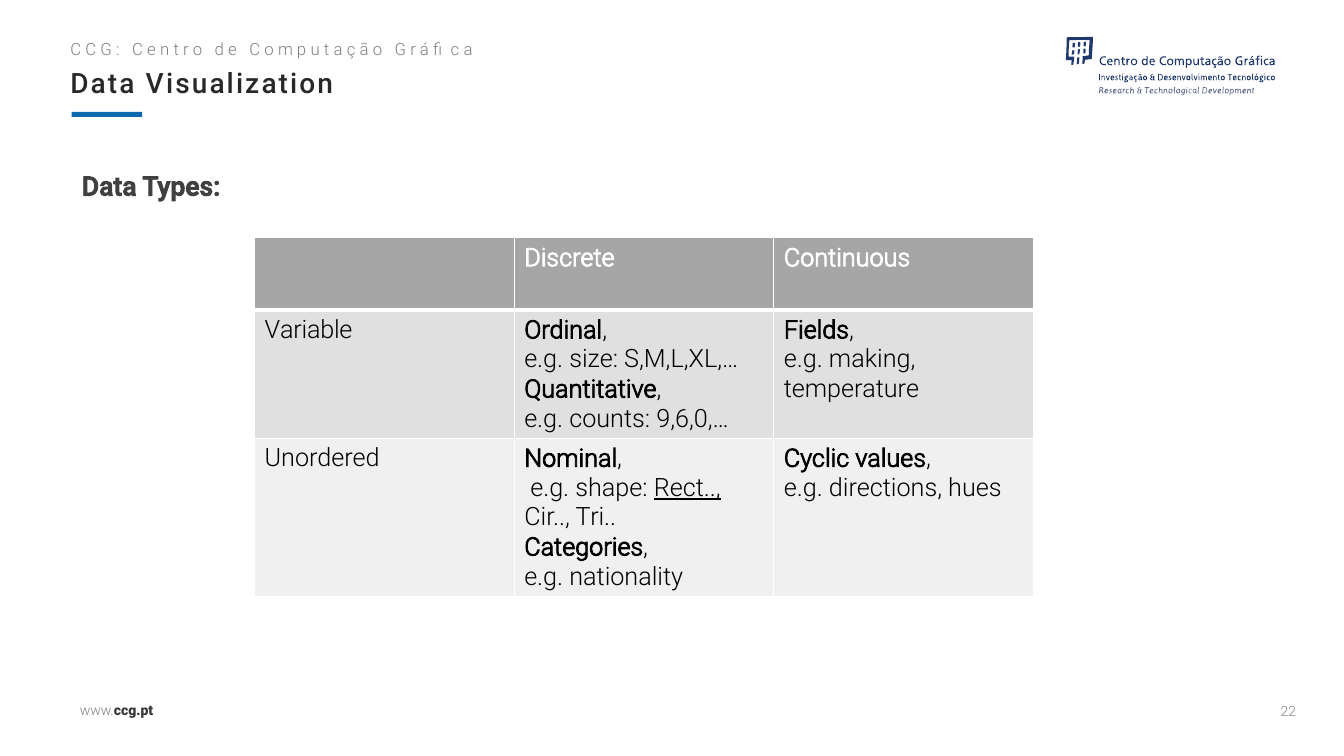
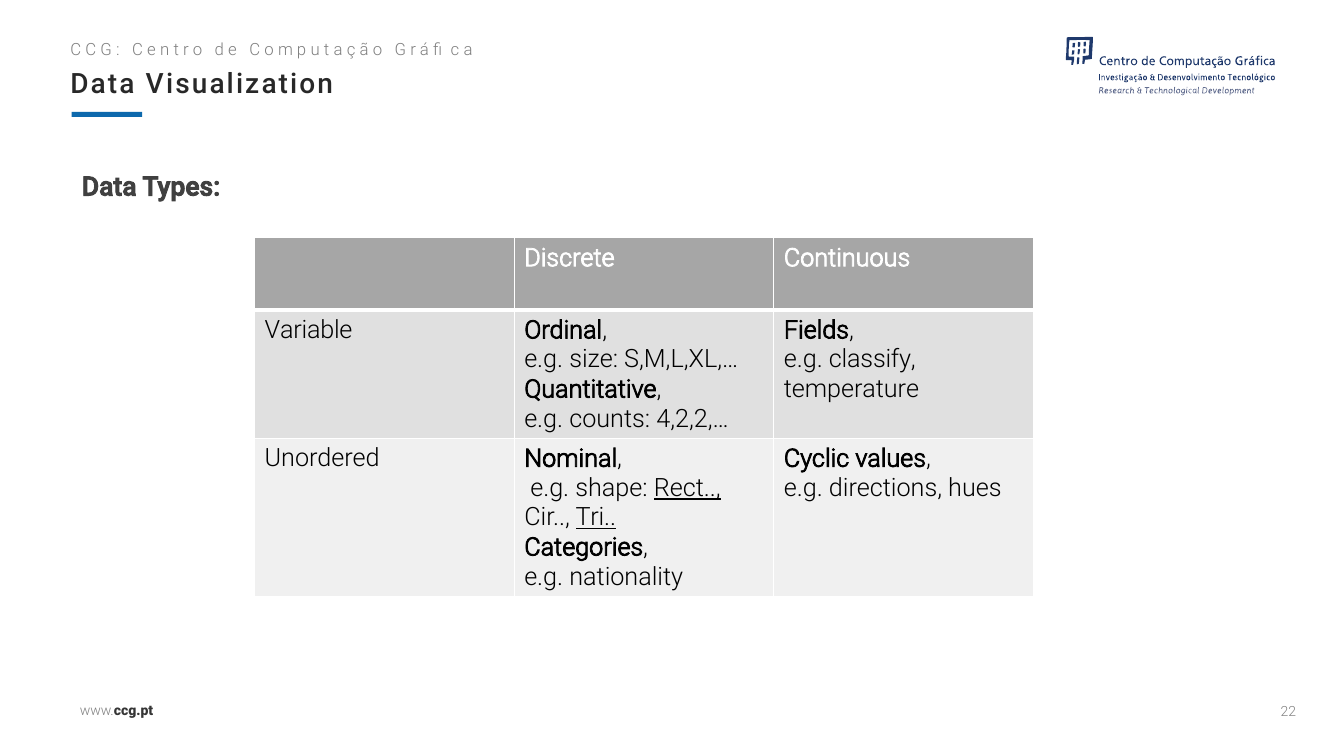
making: making -> classify
9,6,0,…: 9,6,0,… -> 4,2,2,…
Tri underline: none -> present
